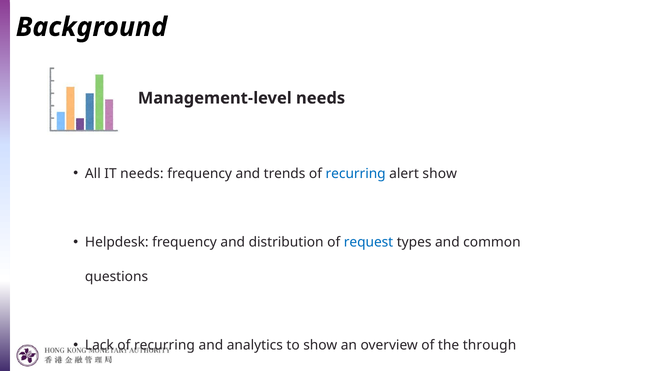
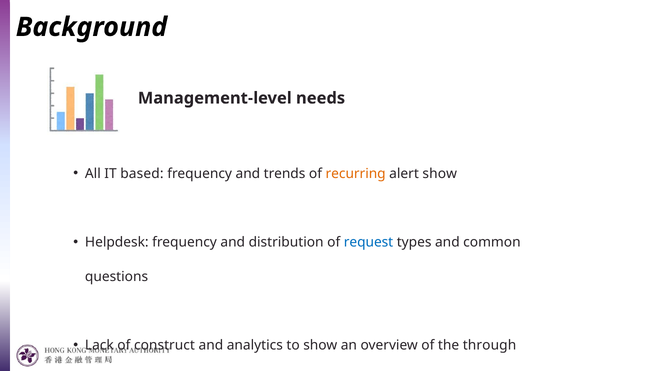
IT needs: needs -> based
recurring at (356, 174) colour: blue -> orange
Lack of recurring: recurring -> construct
